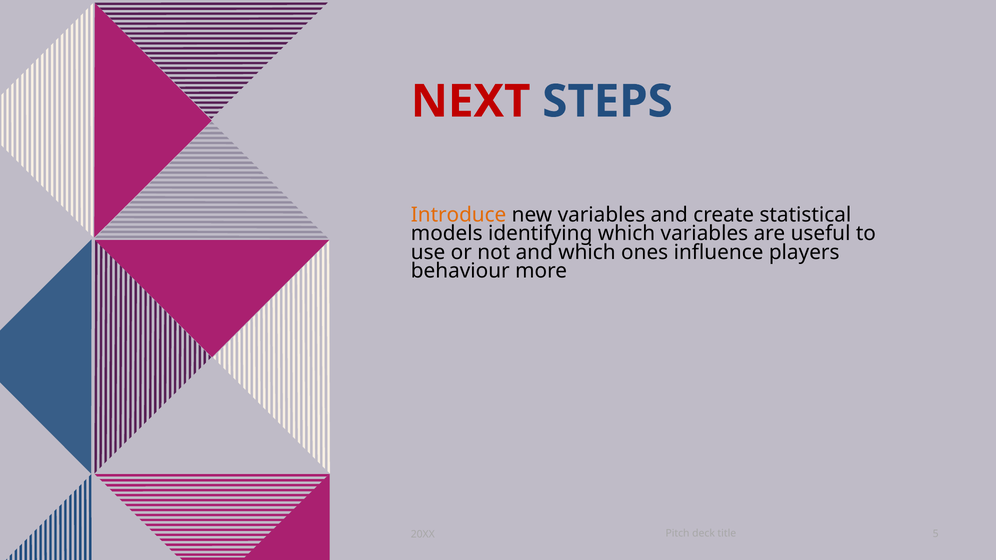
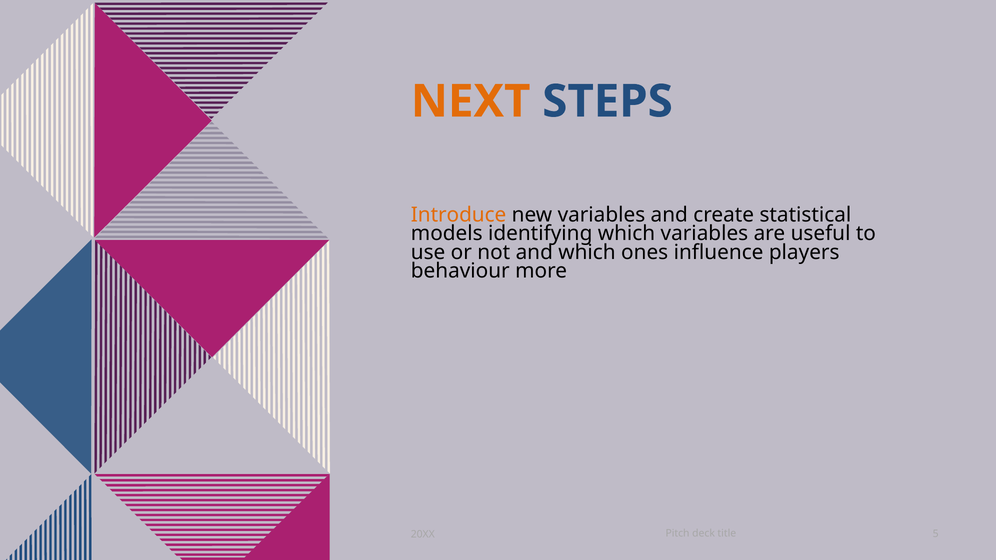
NEXT colour: red -> orange
